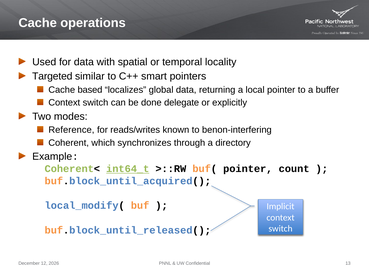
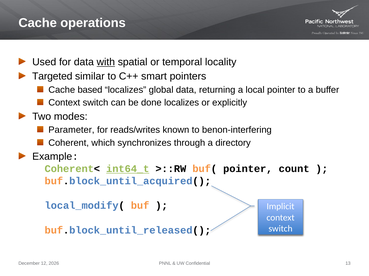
with underline: none -> present
done delegate: delegate -> localizes
Reference: Reference -> Parameter
